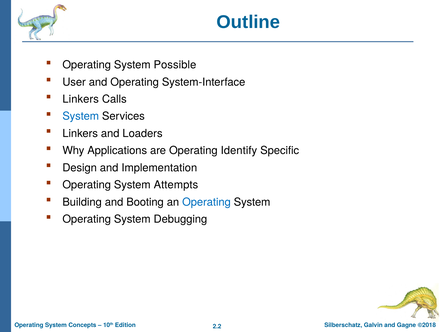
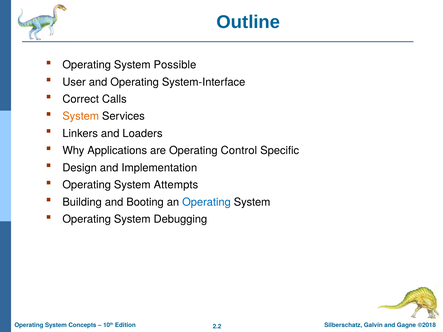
Linkers at (81, 99): Linkers -> Correct
System at (81, 116) colour: blue -> orange
Identify: Identify -> Control
